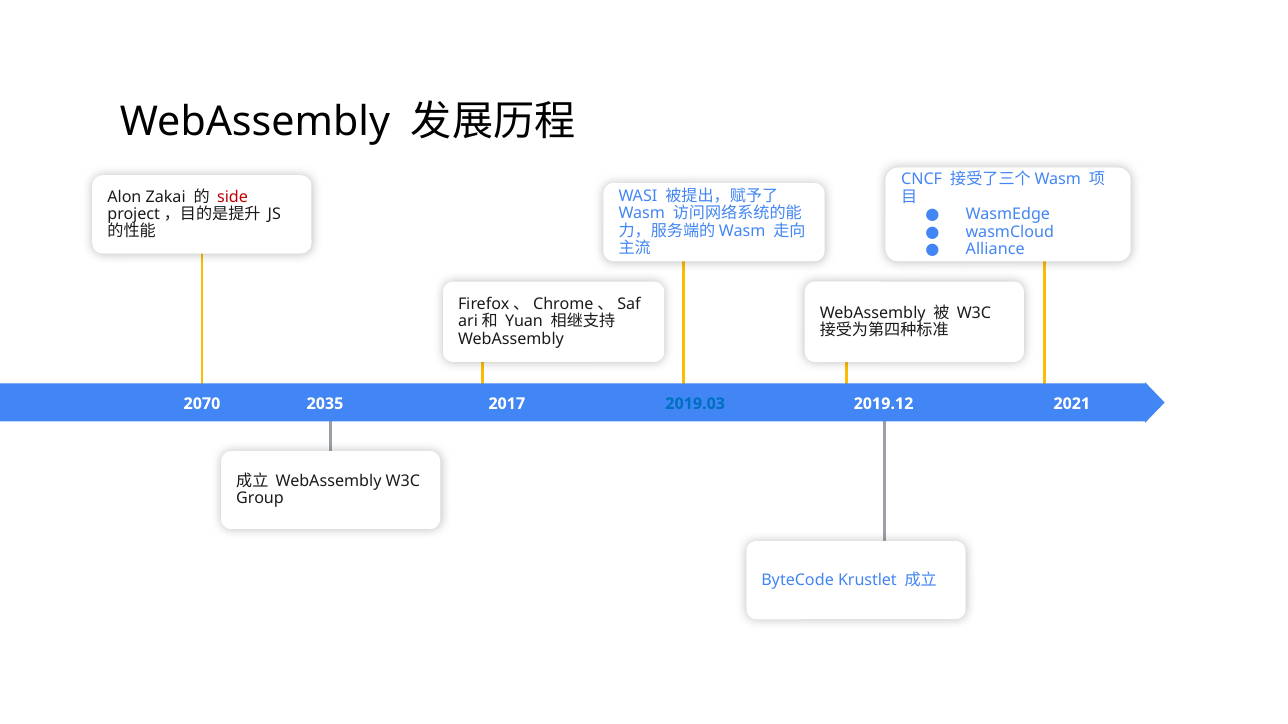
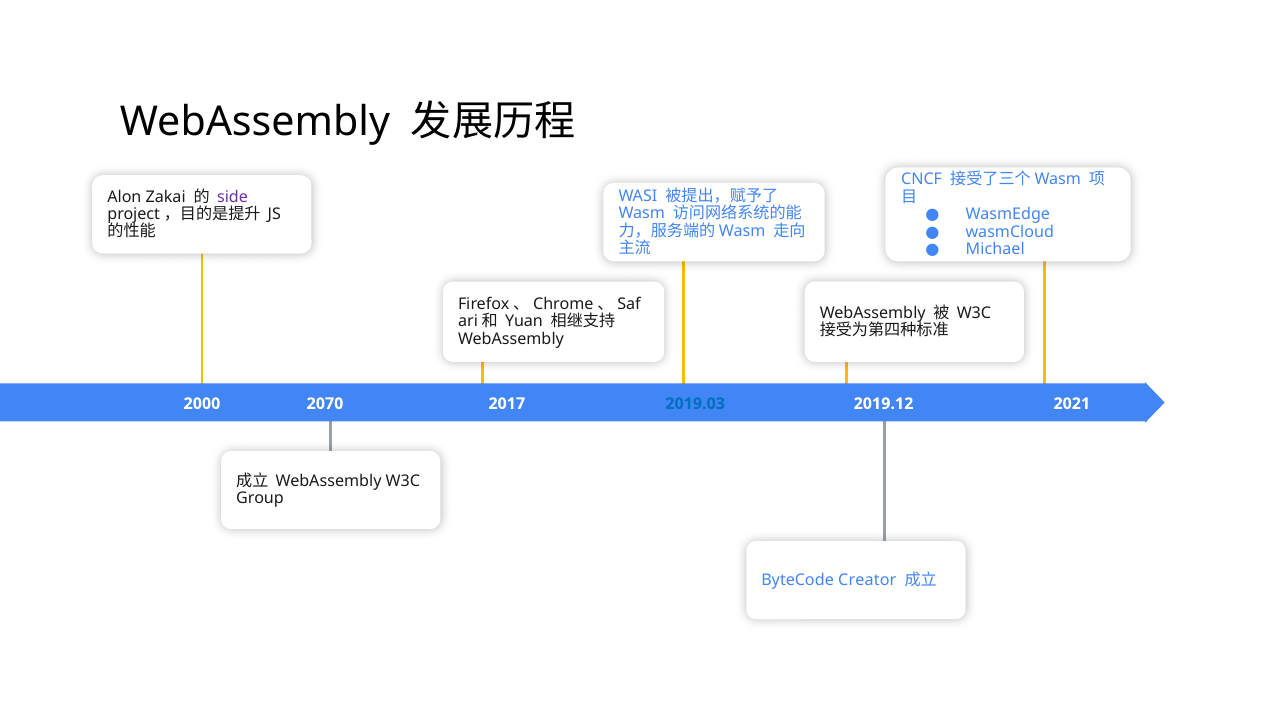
side colour: red -> purple
Alliance: Alliance -> Michael
2070: 2070 -> 2000
2035: 2035 -> 2070
Krustlet: Krustlet -> Creator
